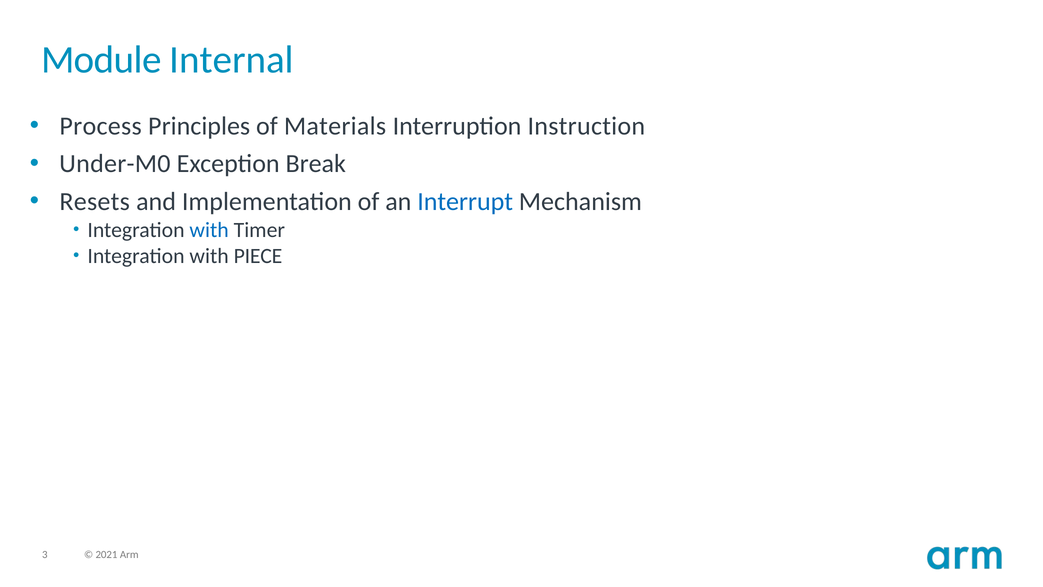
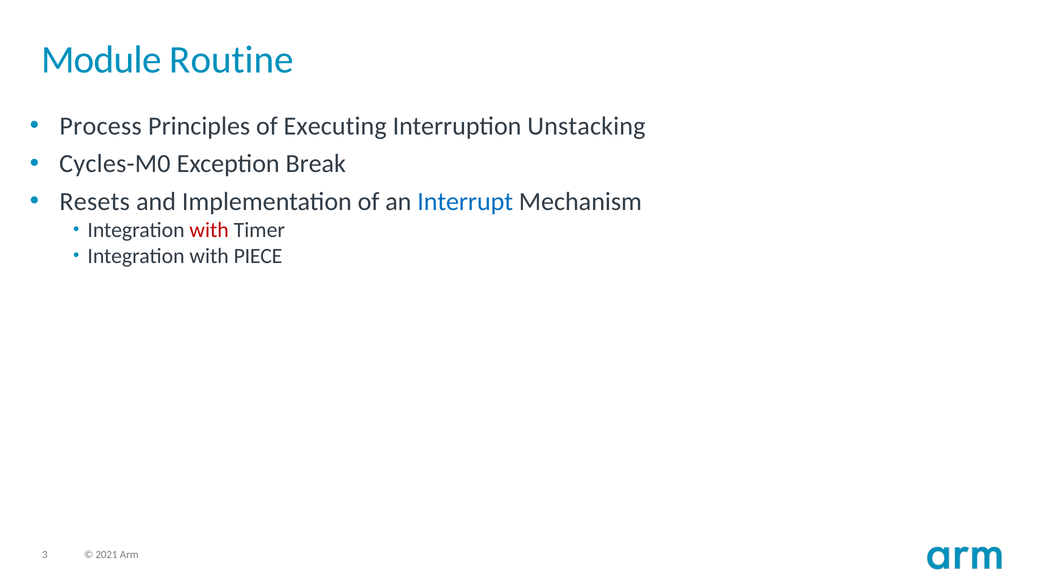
Internal: Internal -> Routine
Materials: Materials -> Executing
Instruction: Instruction -> Unstacking
Under-M0: Under-M0 -> Cycles-M0
with at (209, 230) colour: blue -> red
